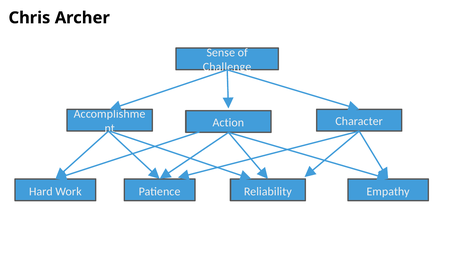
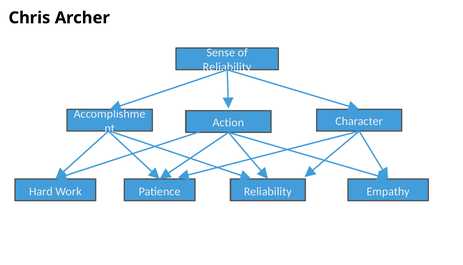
Challenge at (227, 67): Challenge -> Reliability
